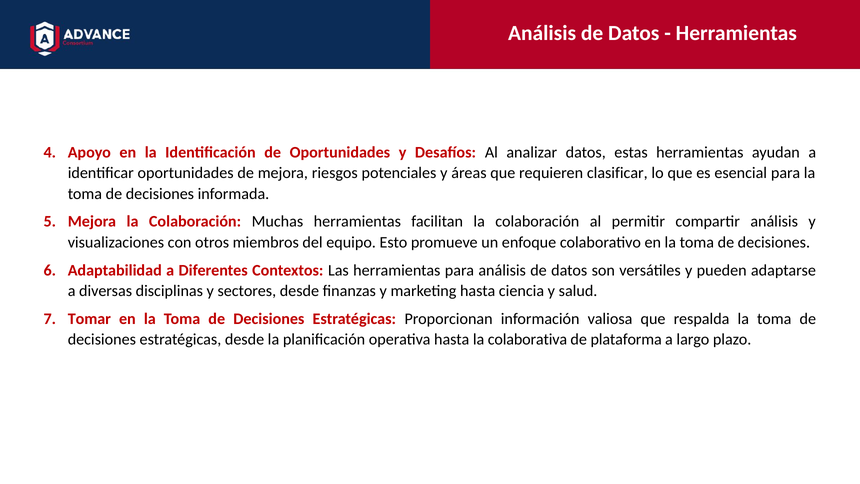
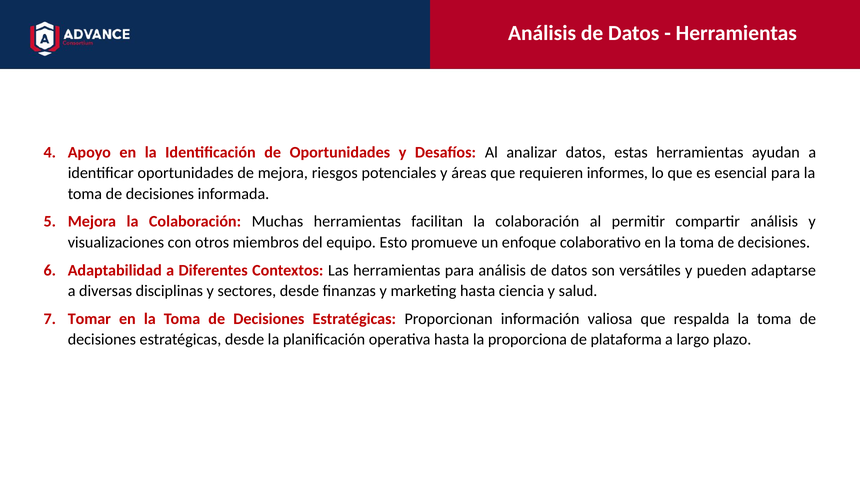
clasificar: clasificar -> informes
colaborativa: colaborativa -> proporciona
